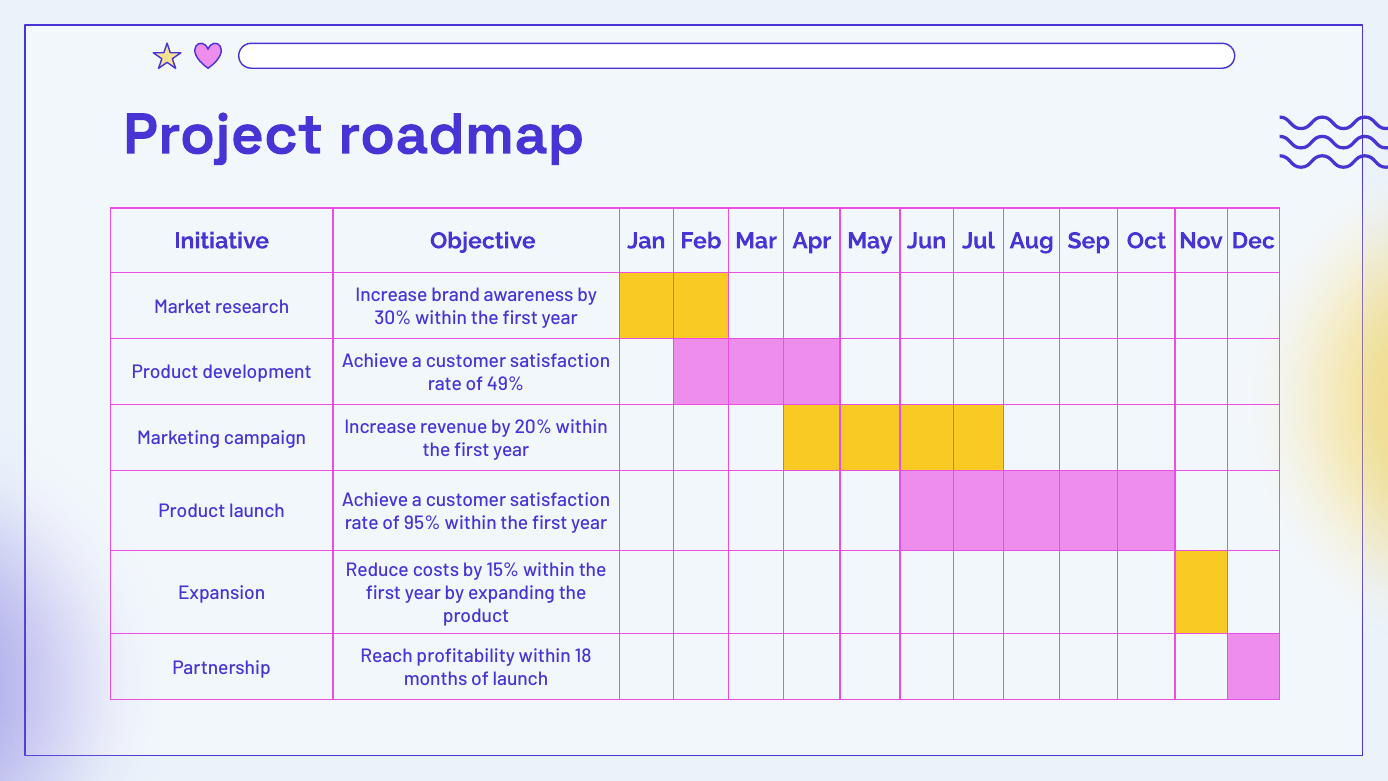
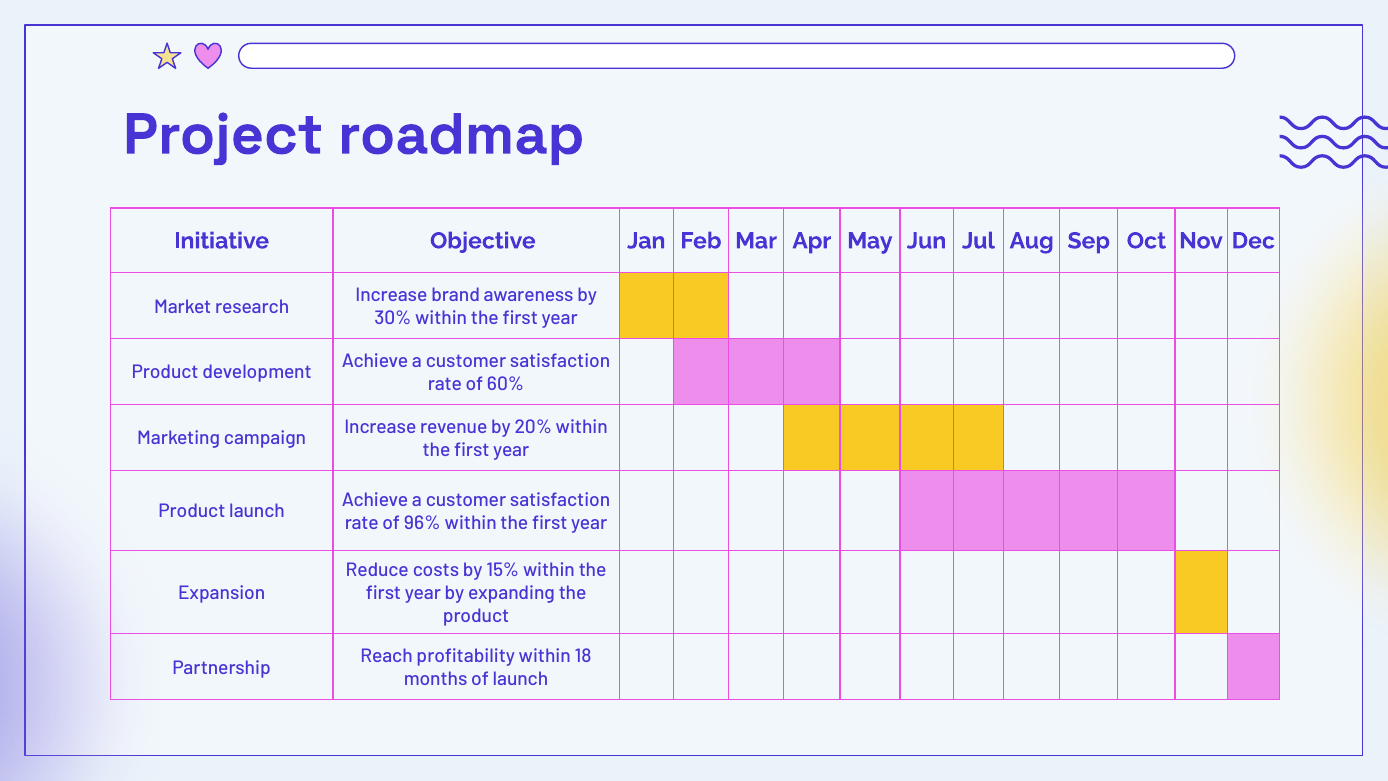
49%: 49% -> 60%
95%: 95% -> 96%
